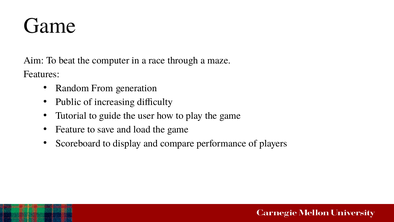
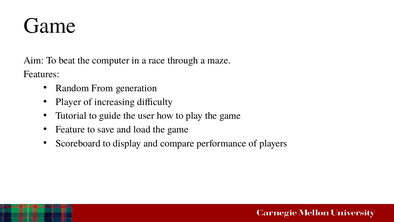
Public: Public -> Player
